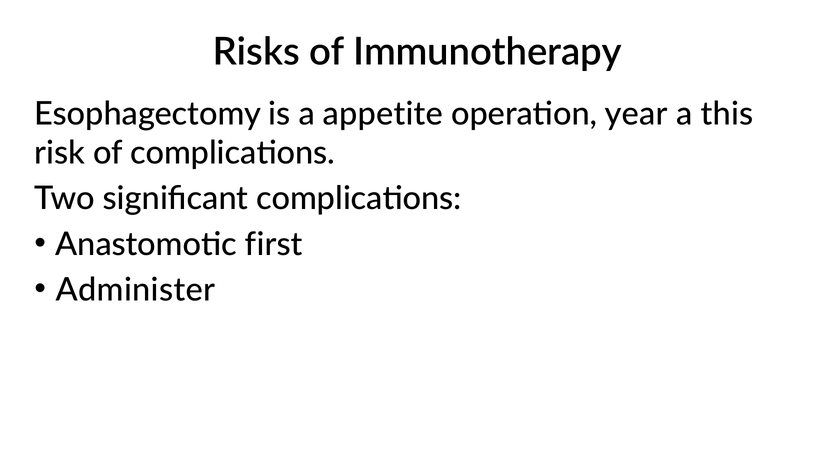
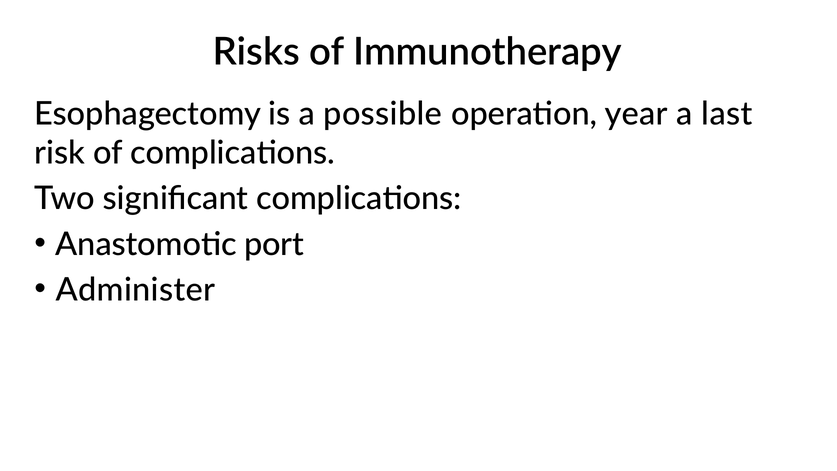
appetite: appetite -> possible
this: this -> last
first: first -> port
